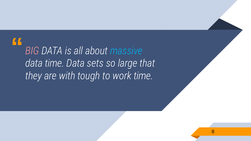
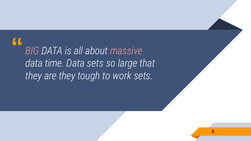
massive colour: light blue -> pink
are with: with -> they
work time: time -> sets
